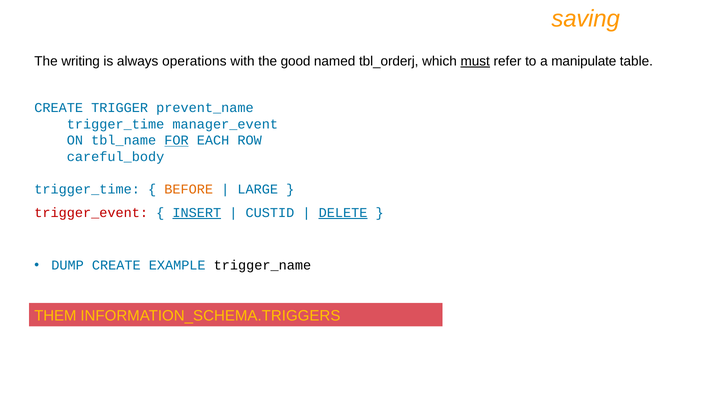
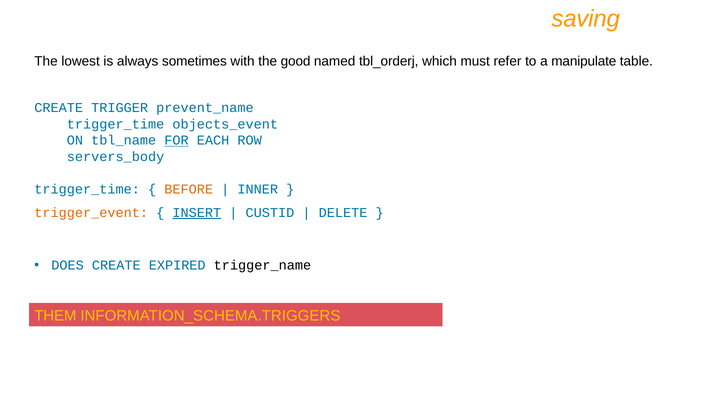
writing: writing -> lowest
operations: operations -> sometimes
must underline: present -> none
manager_event: manager_event -> objects_event
careful_body: careful_body -> servers_body
LARGE: LARGE -> INNER
trigger_event colour: red -> orange
DELETE underline: present -> none
DUMP: DUMP -> DOES
EXAMPLE: EXAMPLE -> EXPIRED
